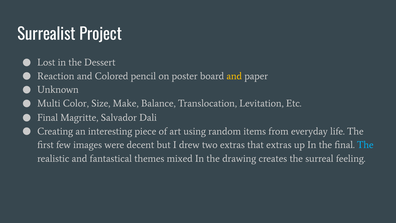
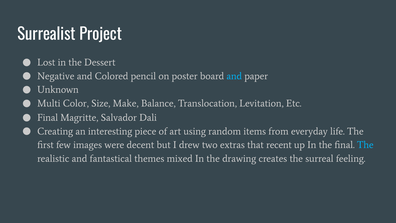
Reaction: Reaction -> Negative
and at (234, 76) colour: yellow -> light blue
that extras: extras -> recent
